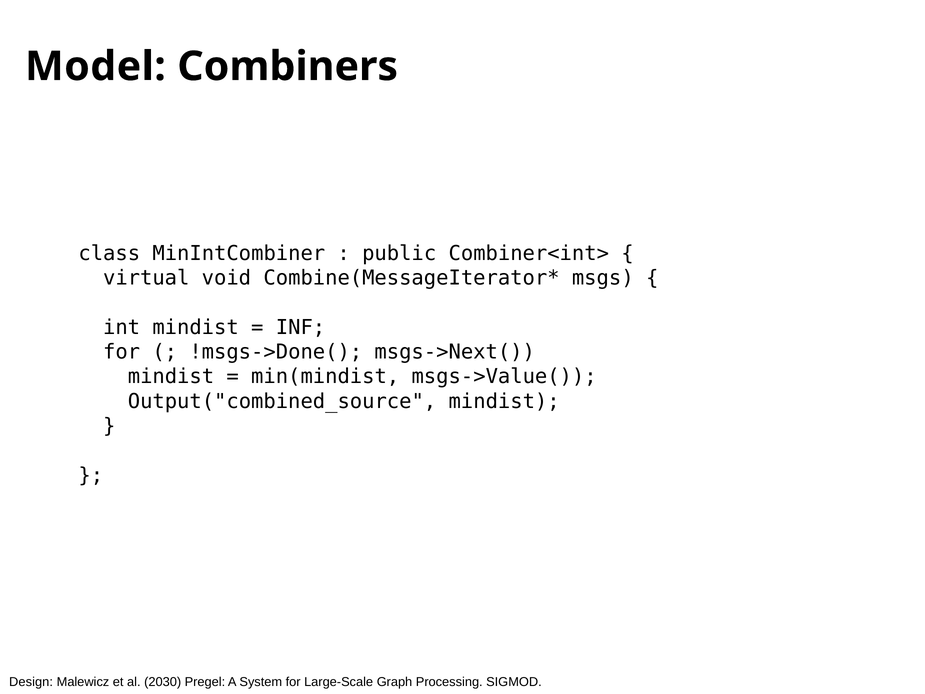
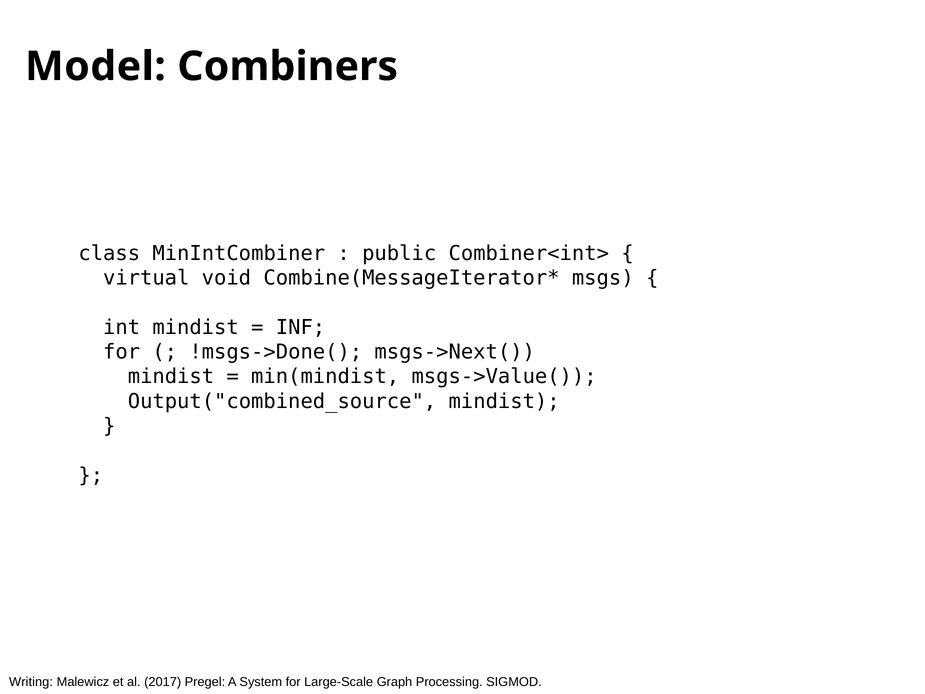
Design: Design -> Writing
2030: 2030 -> 2017
